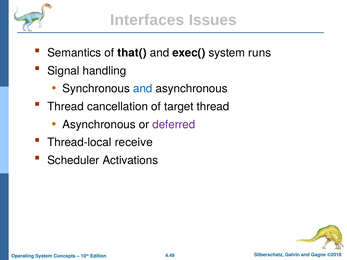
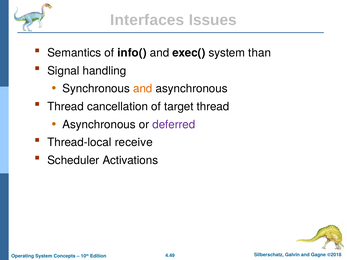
that(: that( -> info(
runs: runs -> than
and at (143, 89) colour: blue -> orange
